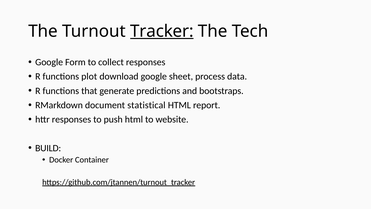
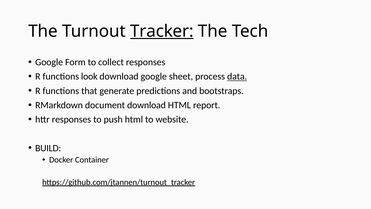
plot: plot -> look
data underline: none -> present
document statistical: statistical -> download
